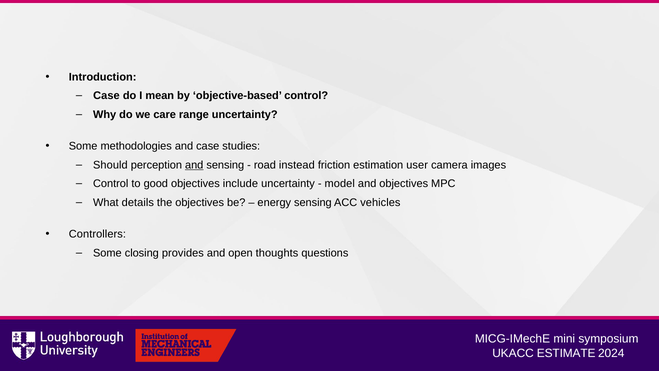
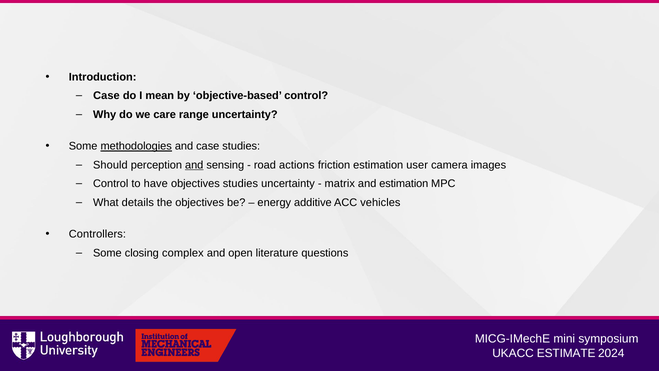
methodologies underline: none -> present
instead: instead -> actions
good: good -> have
objectives include: include -> studies
model: model -> matrix
and objectives: objectives -> estimation
energy sensing: sensing -> additive
provides: provides -> complex
thoughts: thoughts -> literature
